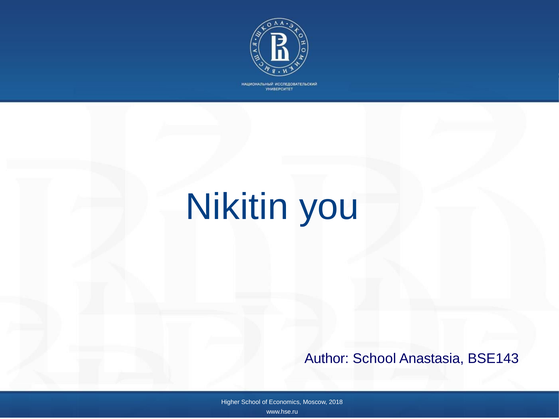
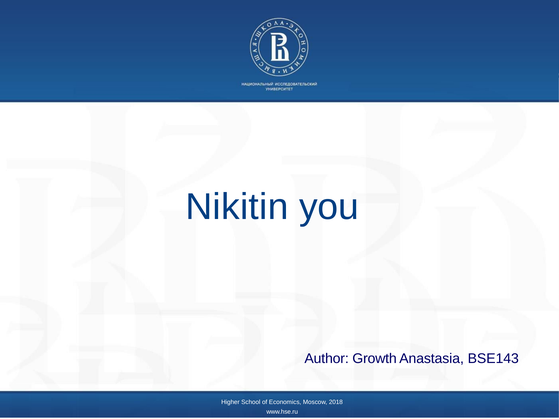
Author School: School -> Growth
